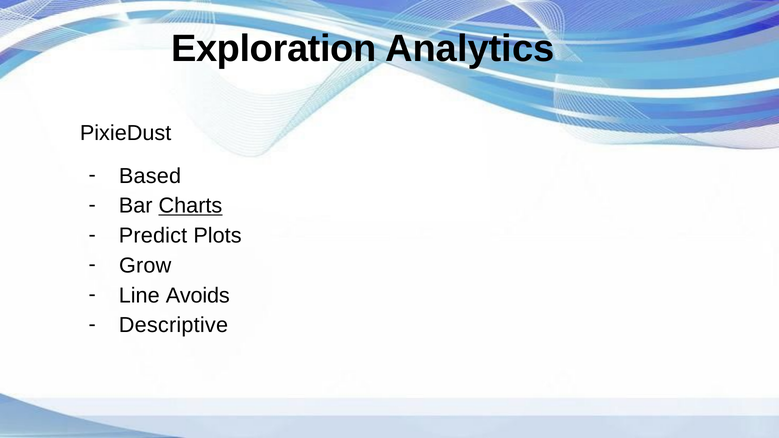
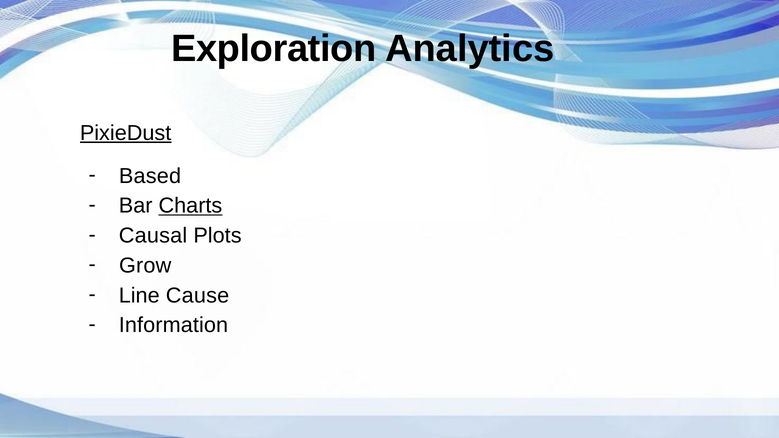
PixieDust underline: none -> present
Predict: Predict -> Causal
Avoids: Avoids -> Cause
Descriptive: Descriptive -> Information
